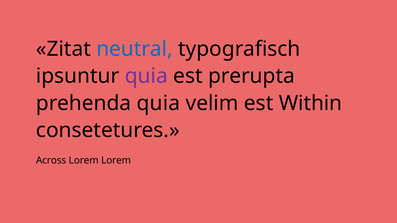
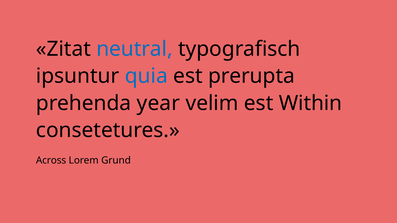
quia at (146, 76) colour: purple -> blue
prehenda quia: quia -> year
Lorem Lorem: Lorem -> Grund
